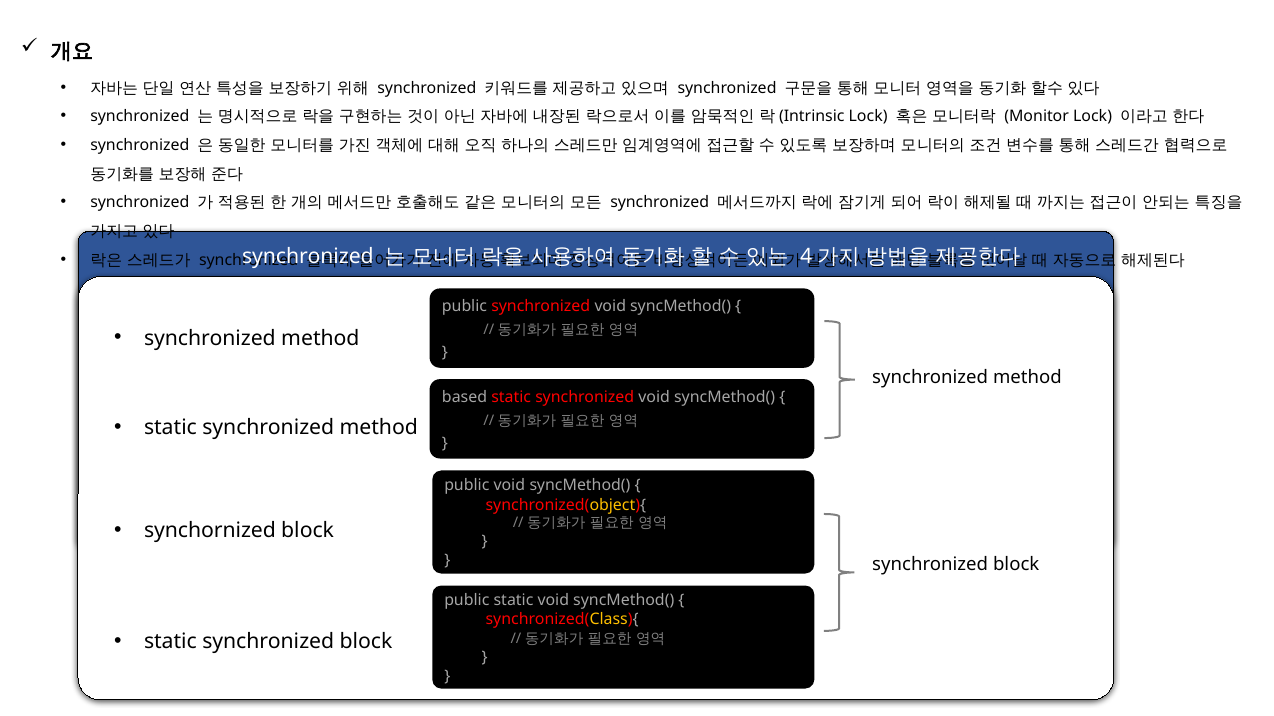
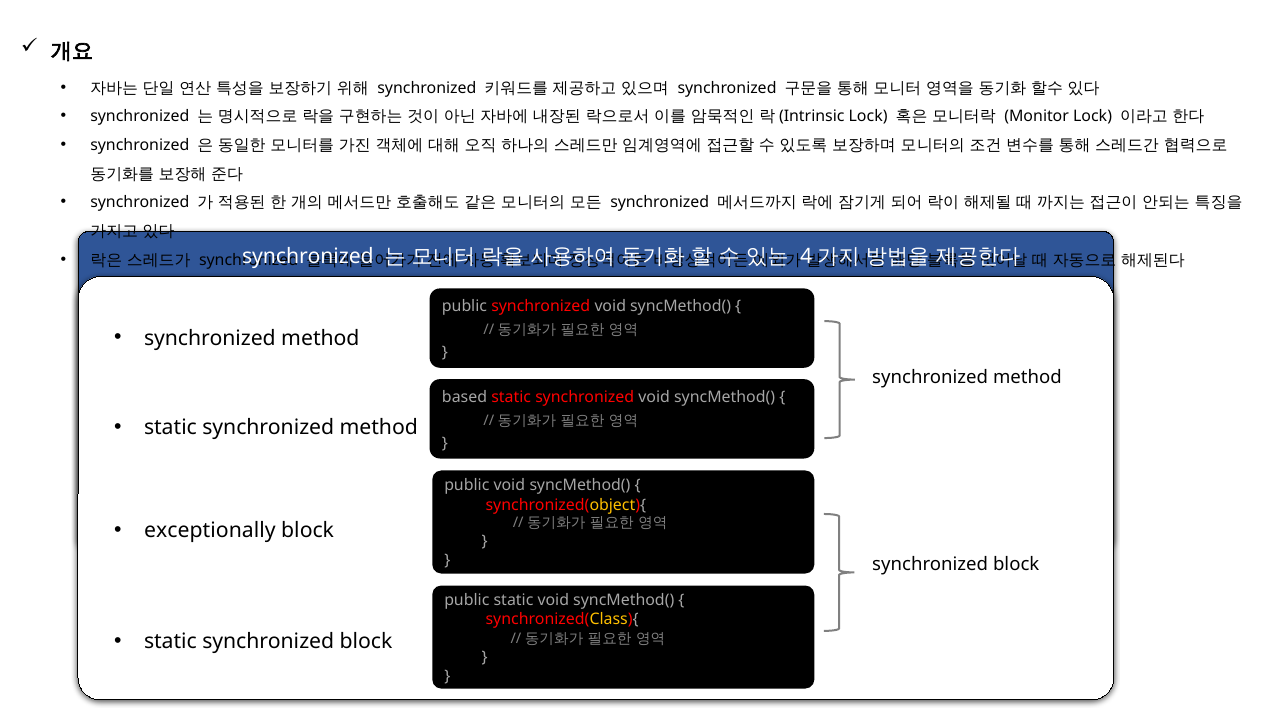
synchornized: synchornized -> exceptionally
